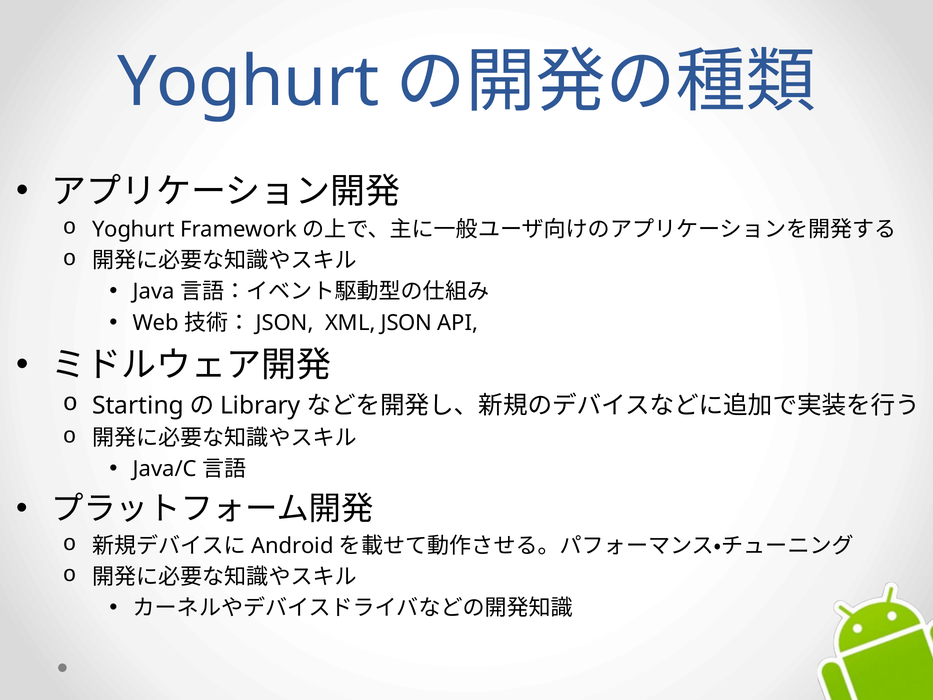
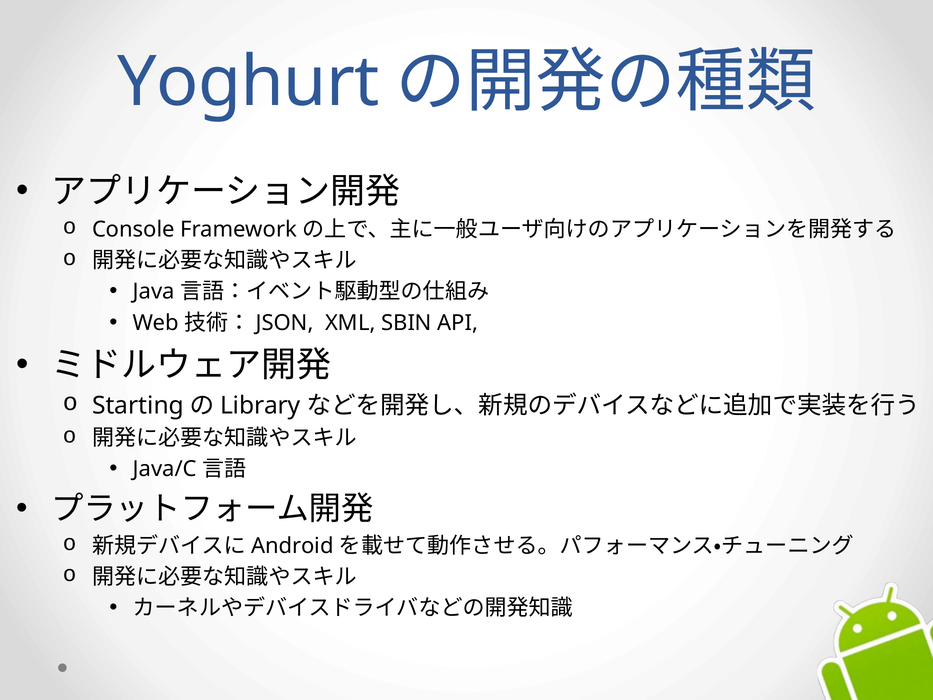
Yoghurt at (133, 229): Yoghurt -> Console
JSON: JSON -> SBIN
